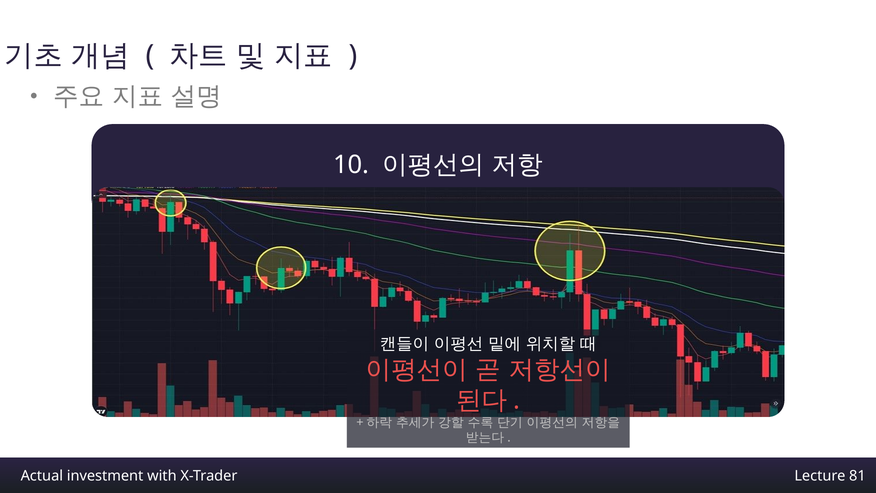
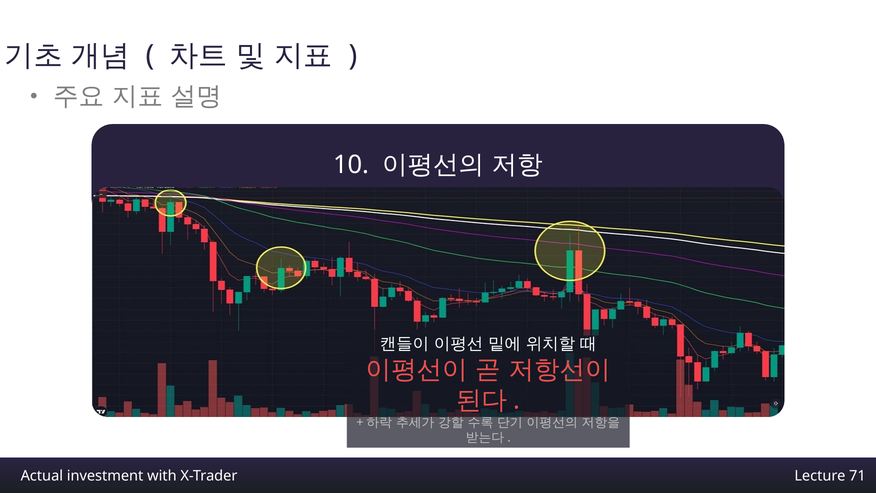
81: 81 -> 71
